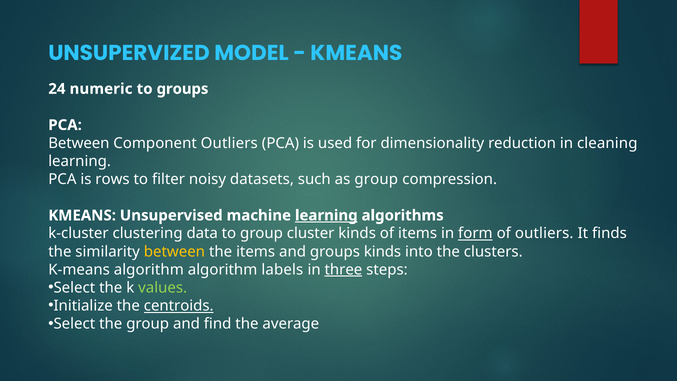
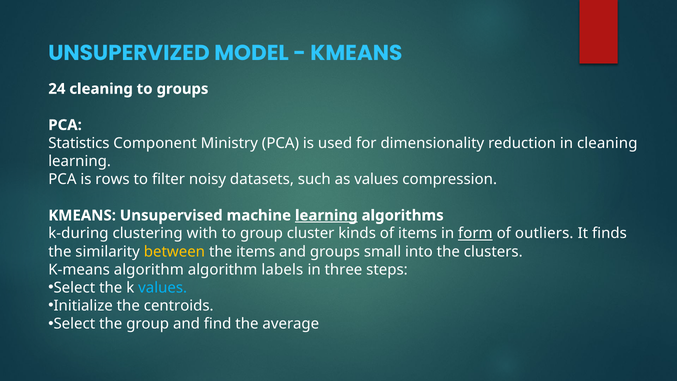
24 numeric: numeric -> cleaning
Between at (79, 143): Between -> Statistics
Component Outliers: Outliers -> Ministry
as group: group -> values
k-cluster: k-cluster -> k-during
data: data -> with
groups kinds: kinds -> small
three underline: present -> none
values at (163, 288) colour: light green -> light blue
centroids underline: present -> none
